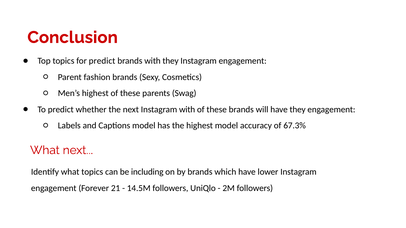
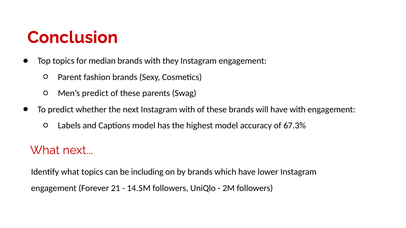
for predict: predict -> median
Men’s highest: highest -> predict
have they: they -> with
